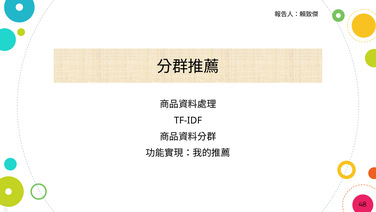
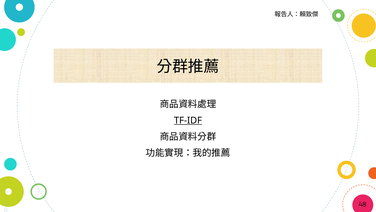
TF-IDF underline: none -> present
